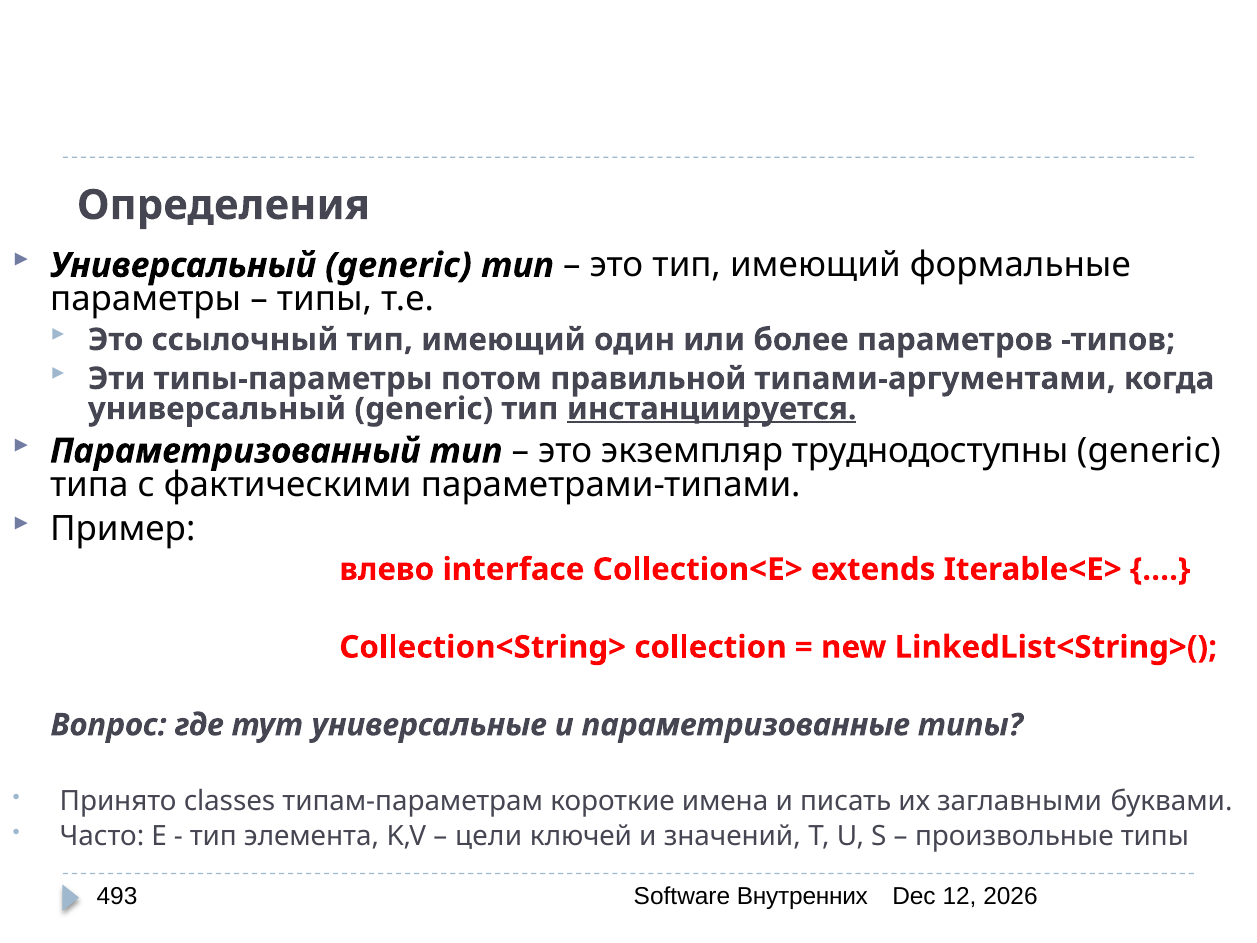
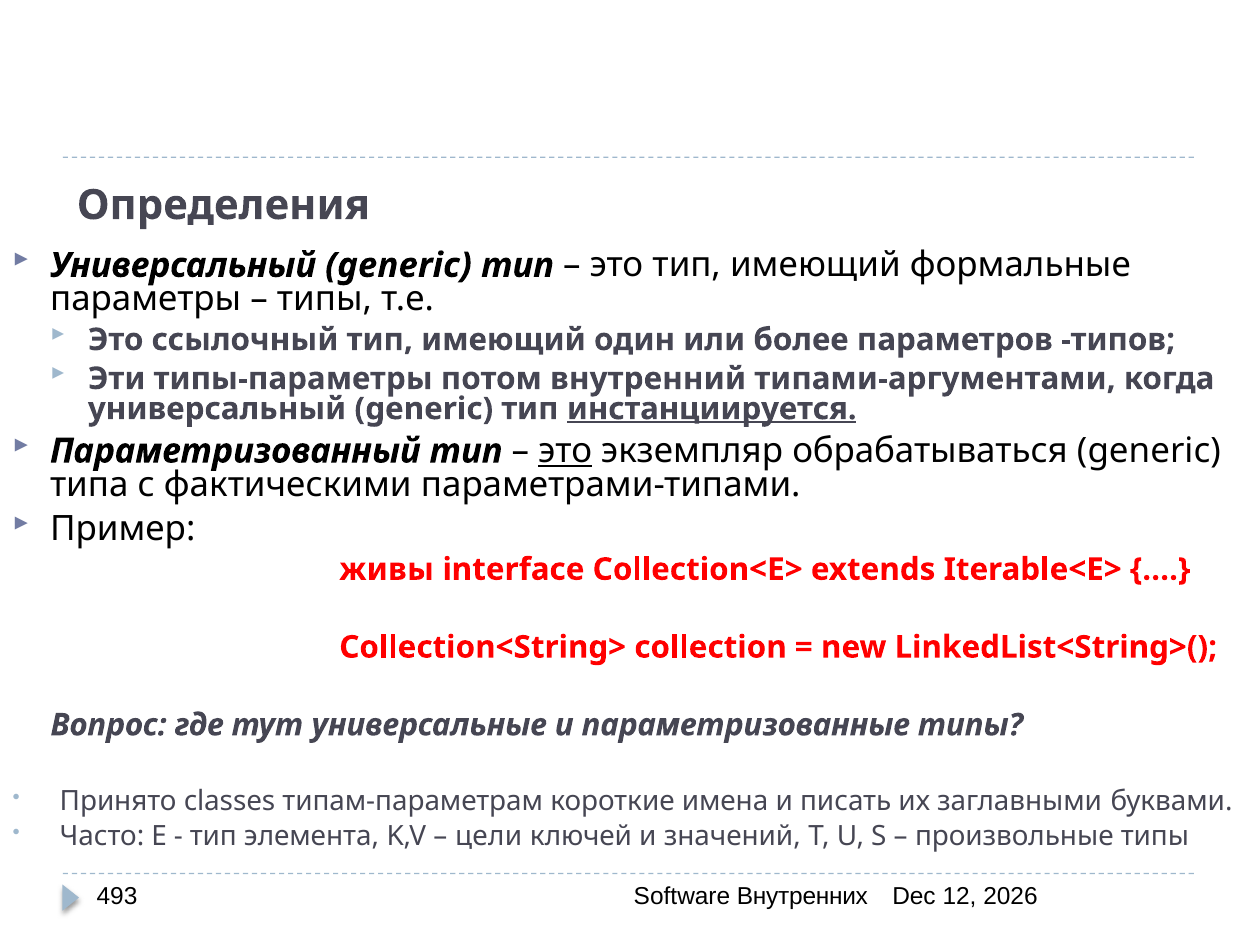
правильной: правильной -> внутренний
это at (565, 451) underline: none -> present
труднодоступны: труднодоступны -> обрабатываться
влево: влево -> живы
